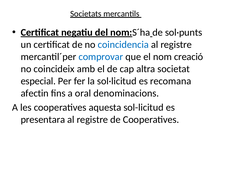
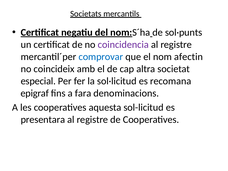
coincidencia colour: blue -> purple
creació: creació -> afectin
afectin: afectin -> epigraf
oral: oral -> fara
